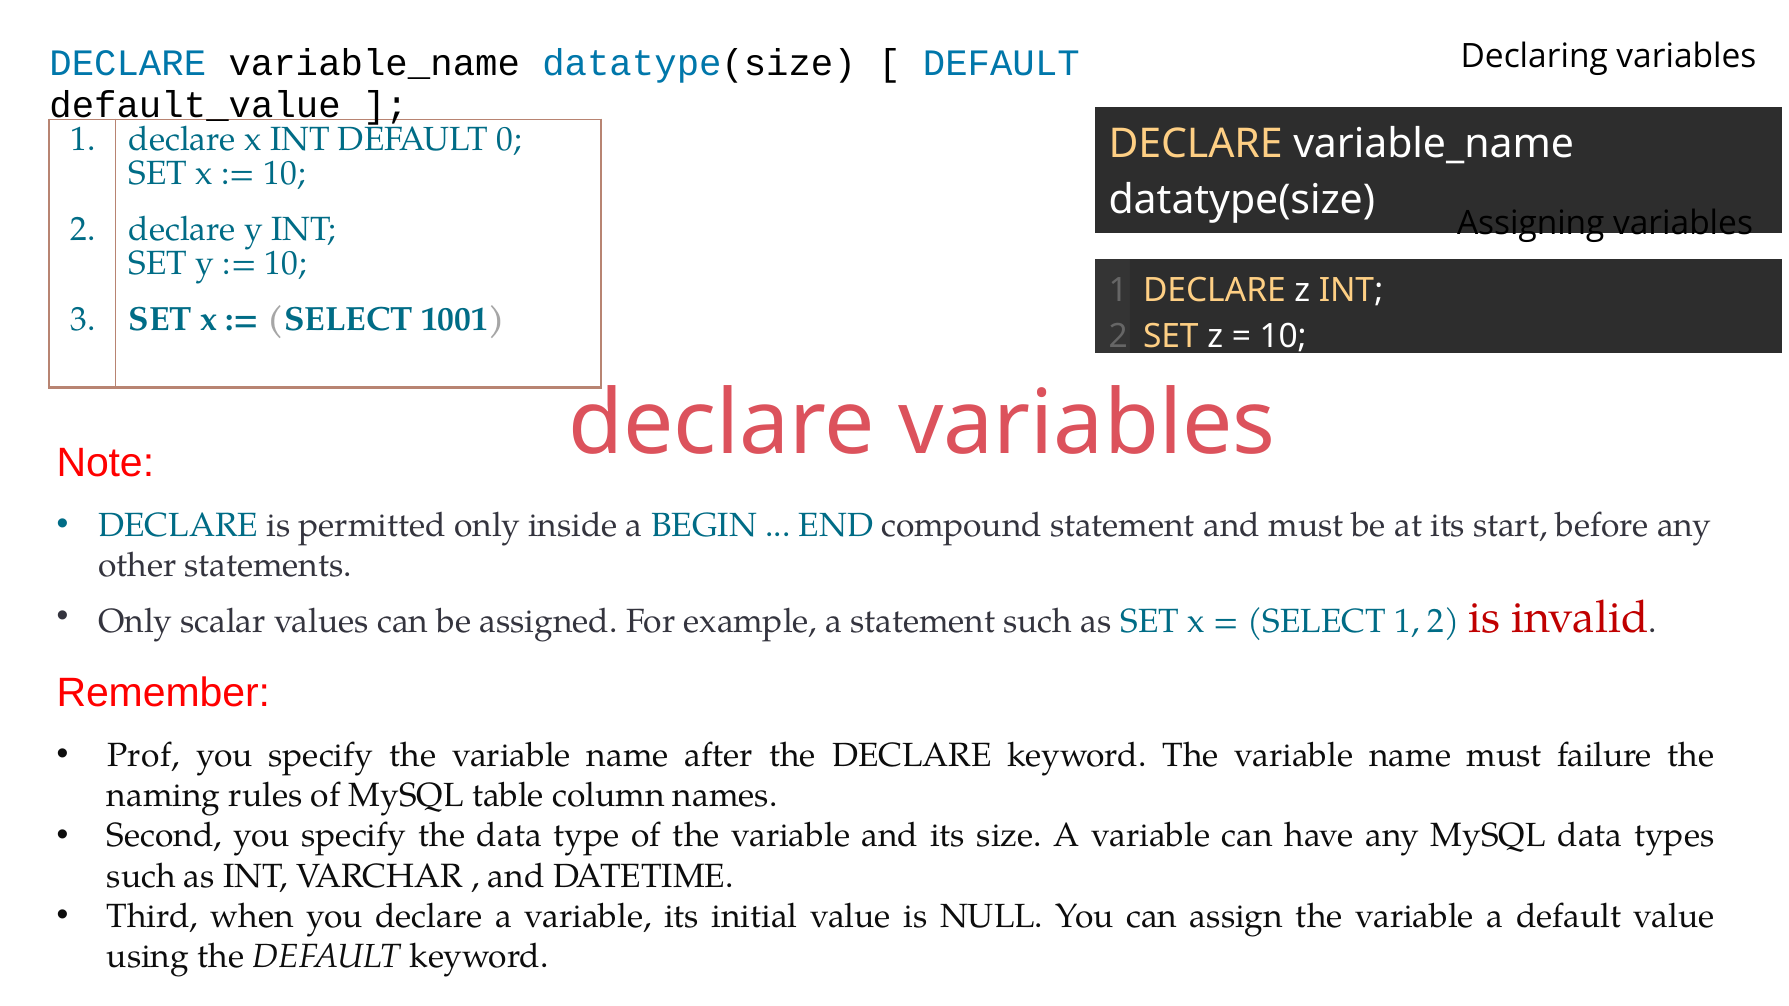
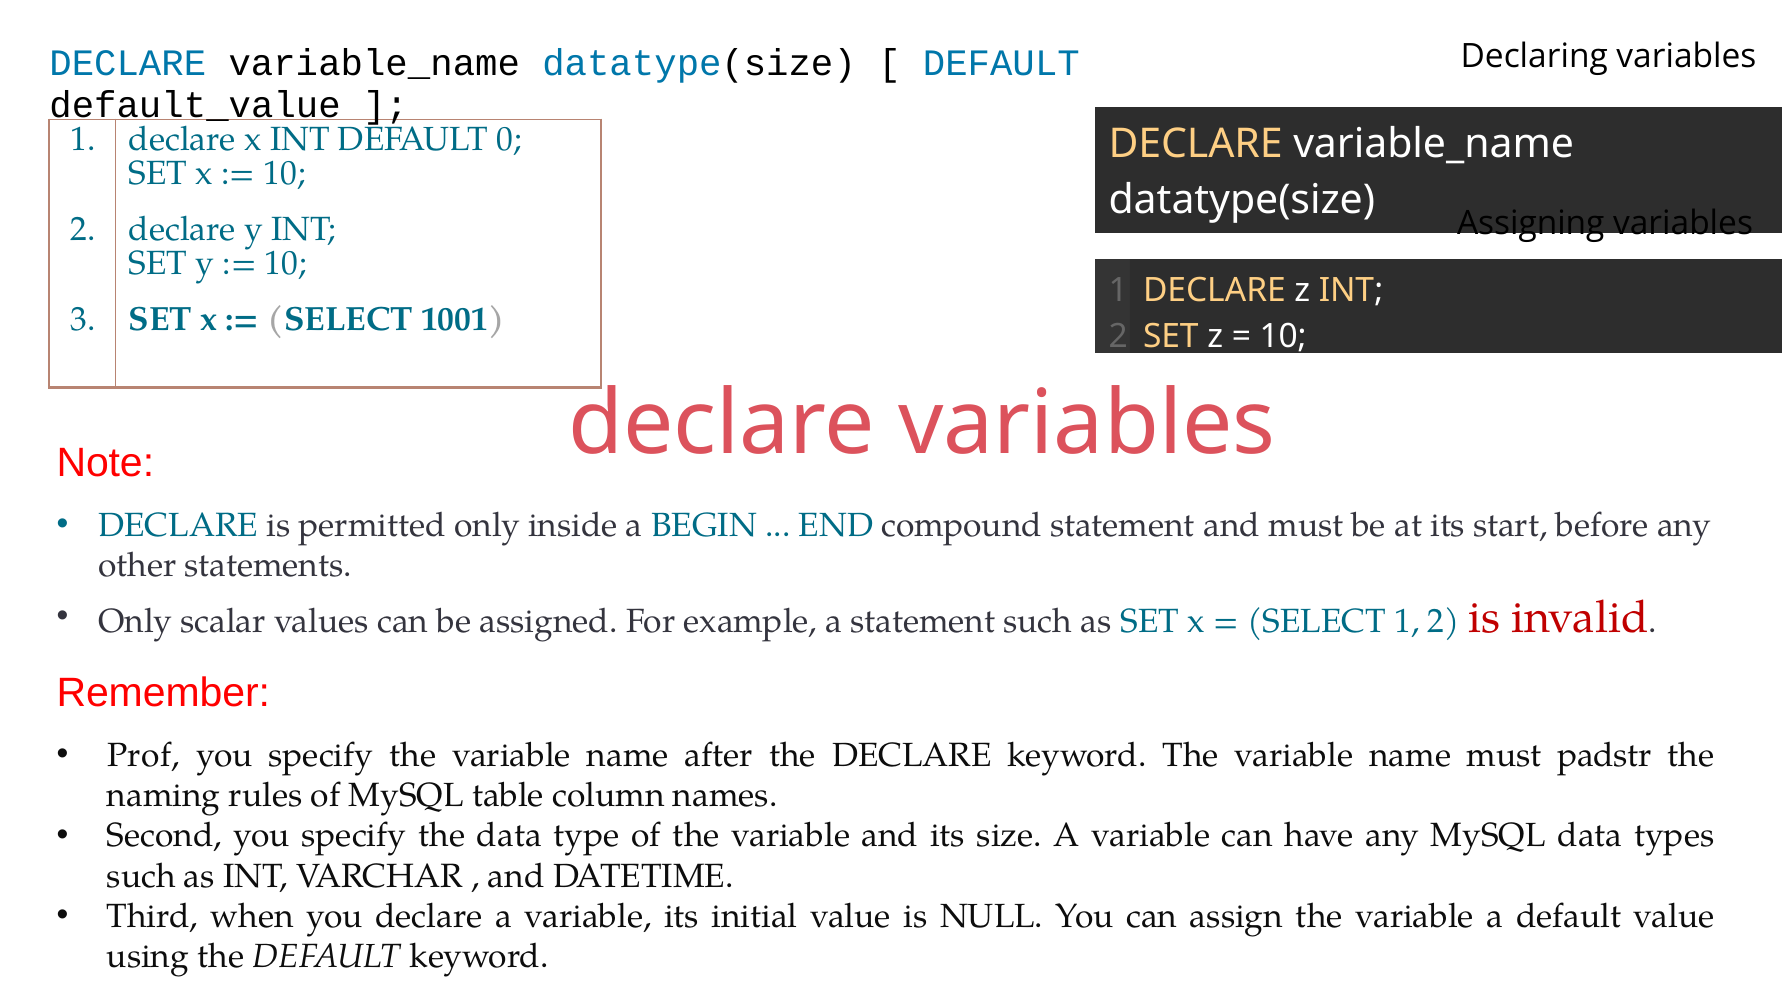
failure: failure -> padstr
